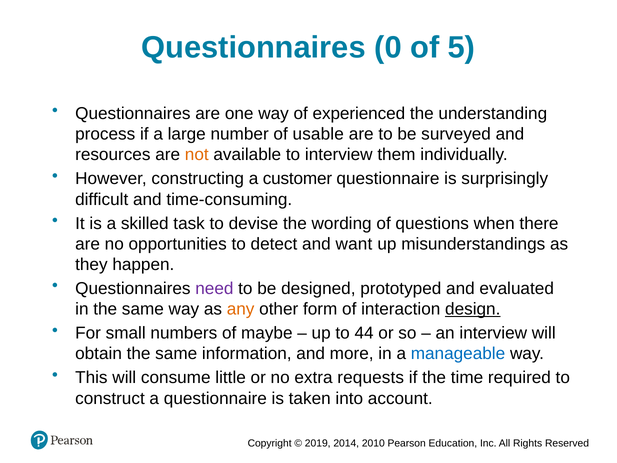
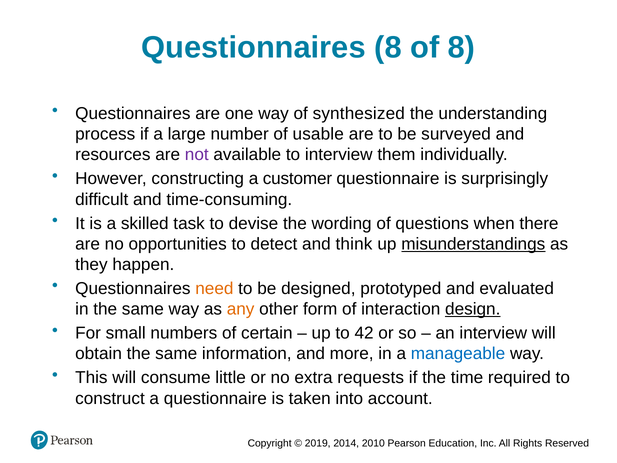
Questionnaires 0: 0 -> 8
of 5: 5 -> 8
experienced: experienced -> synthesized
not colour: orange -> purple
want: want -> think
misunderstandings underline: none -> present
need colour: purple -> orange
maybe: maybe -> certain
44: 44 -> 42
